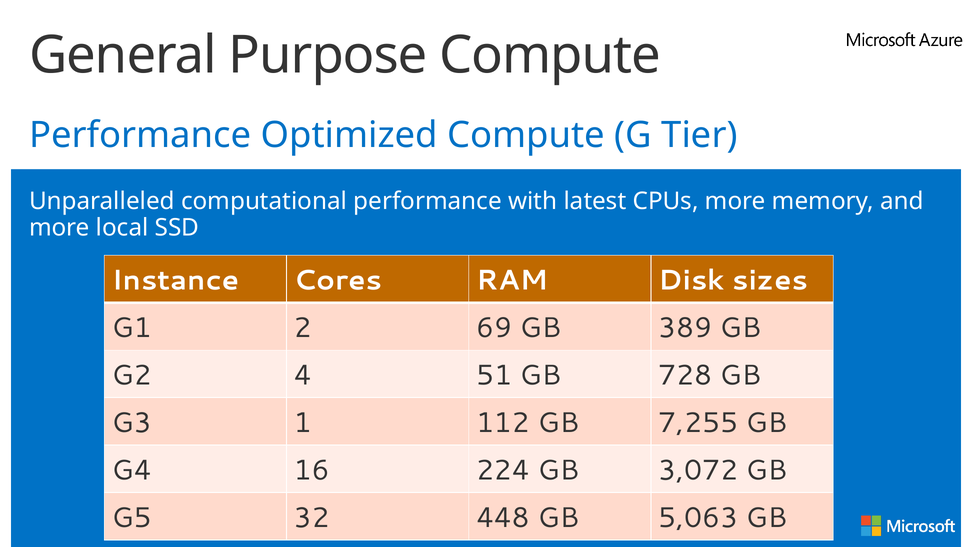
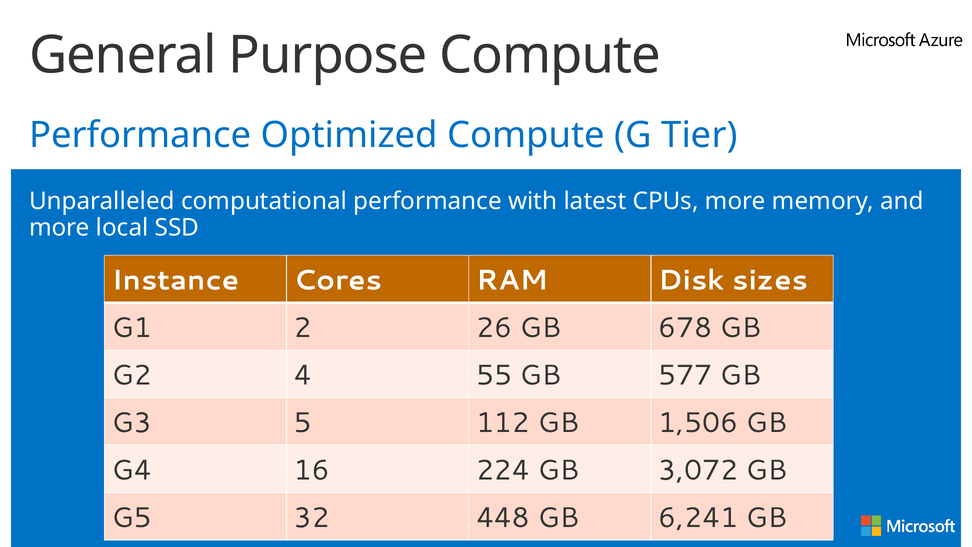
69: 69 -> 26
389: 389 -> 678
51: 51 -> 55
728: 728 -> 577
1: 1 -> 5
7,255: 7,255 -> 1,506
5,063: 5,063 -> 6,241
